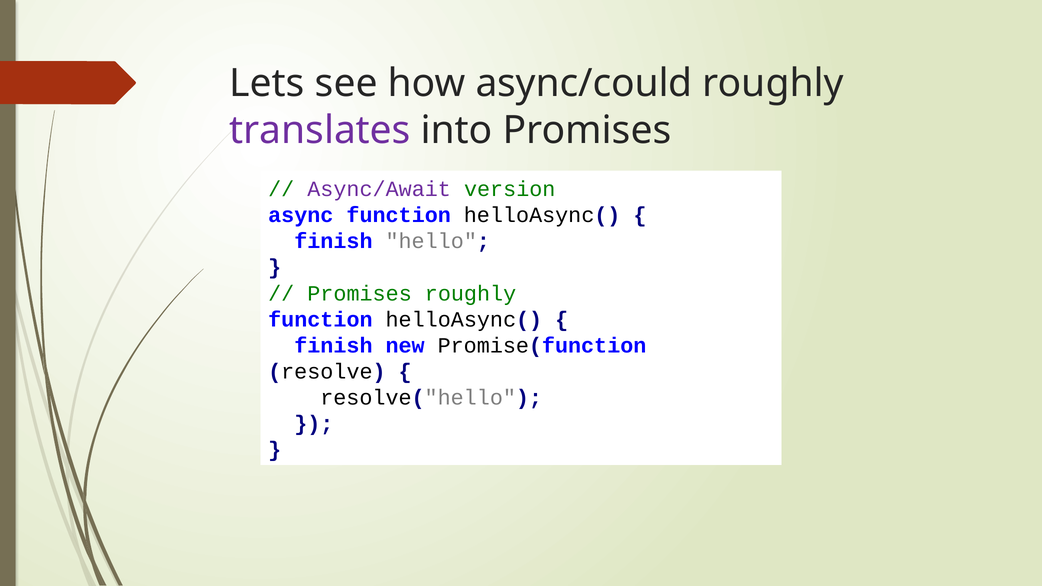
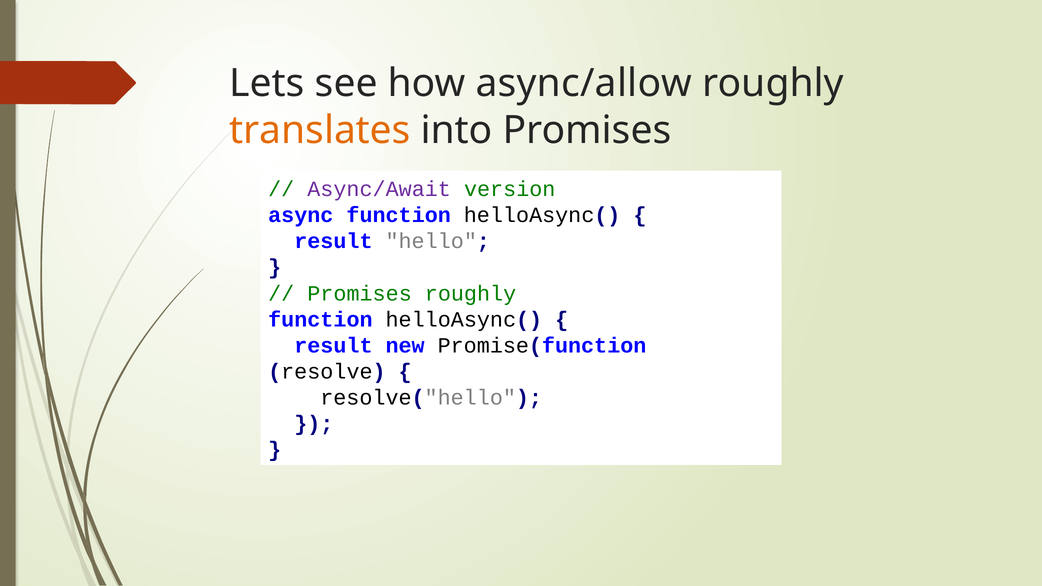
async/could: async/could -> async/allow
translates colour: purple -> orange
finish at (333, 241): finish -> result
finish at (333, 346): finish -> result
